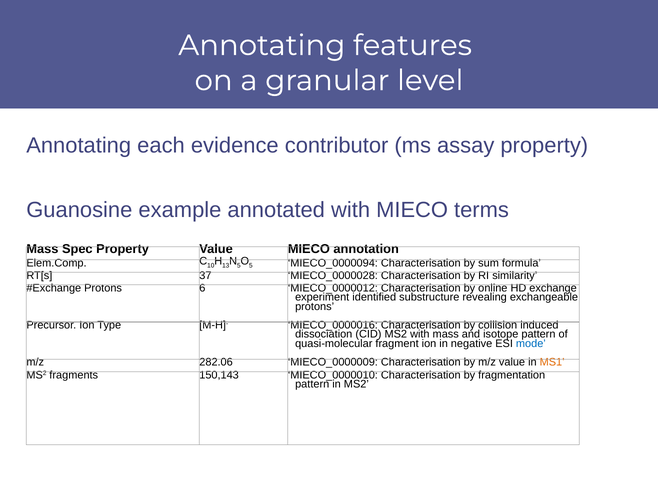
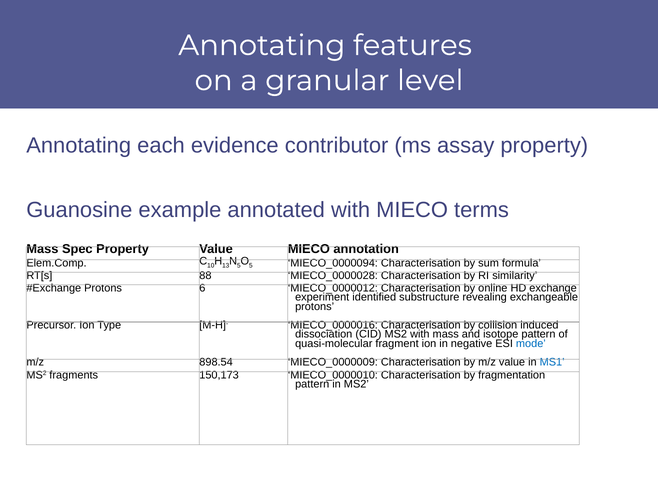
37: 37 -> 88
282.06: 282.06 -> 898.54
MS1 colour: orange -> blue
150,143: 150,143 -> 150,173
